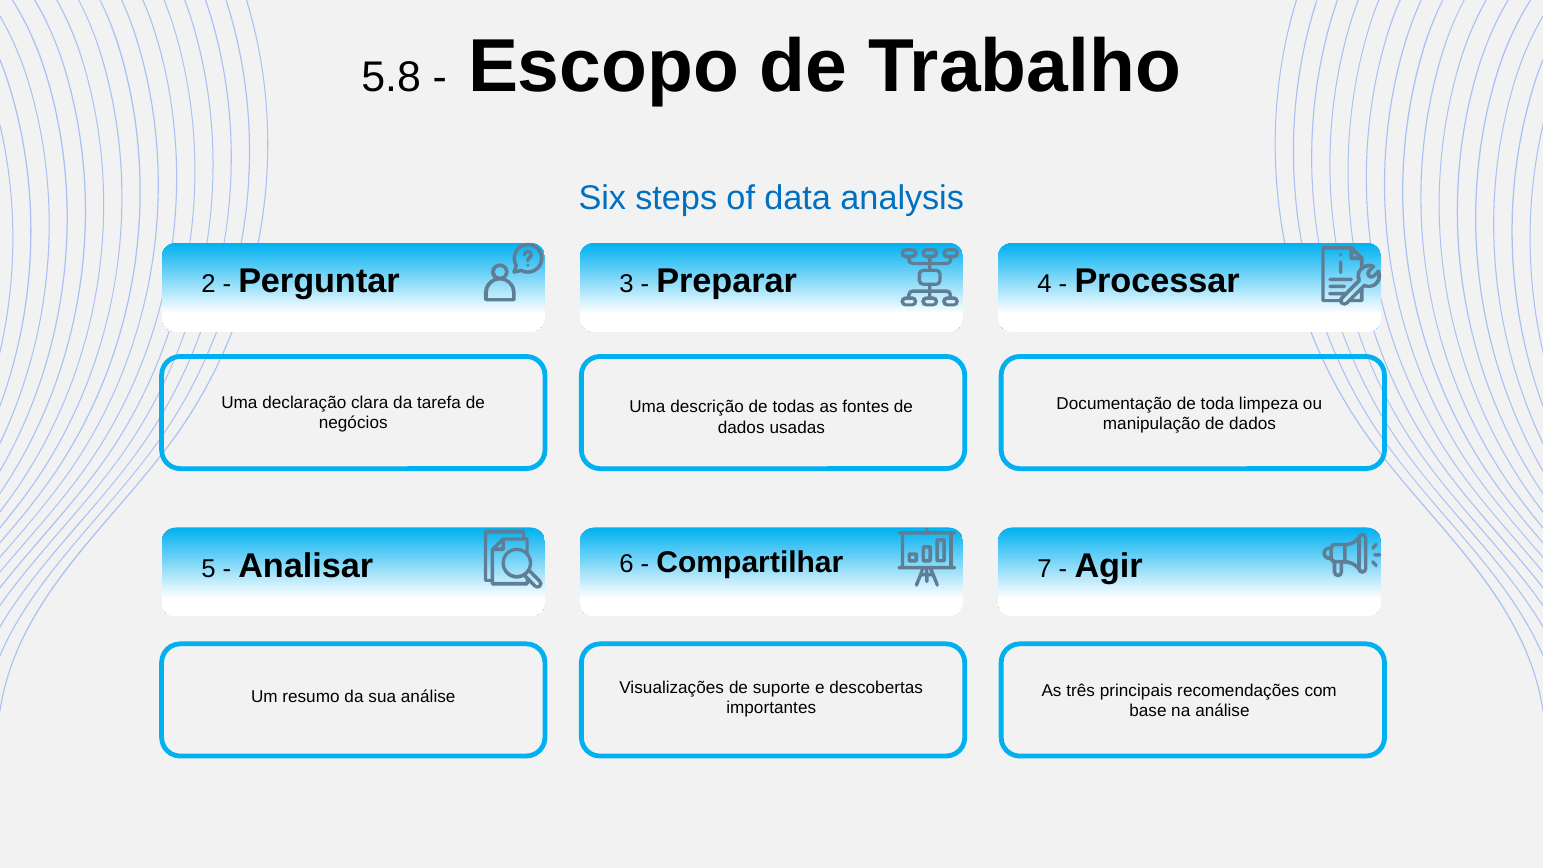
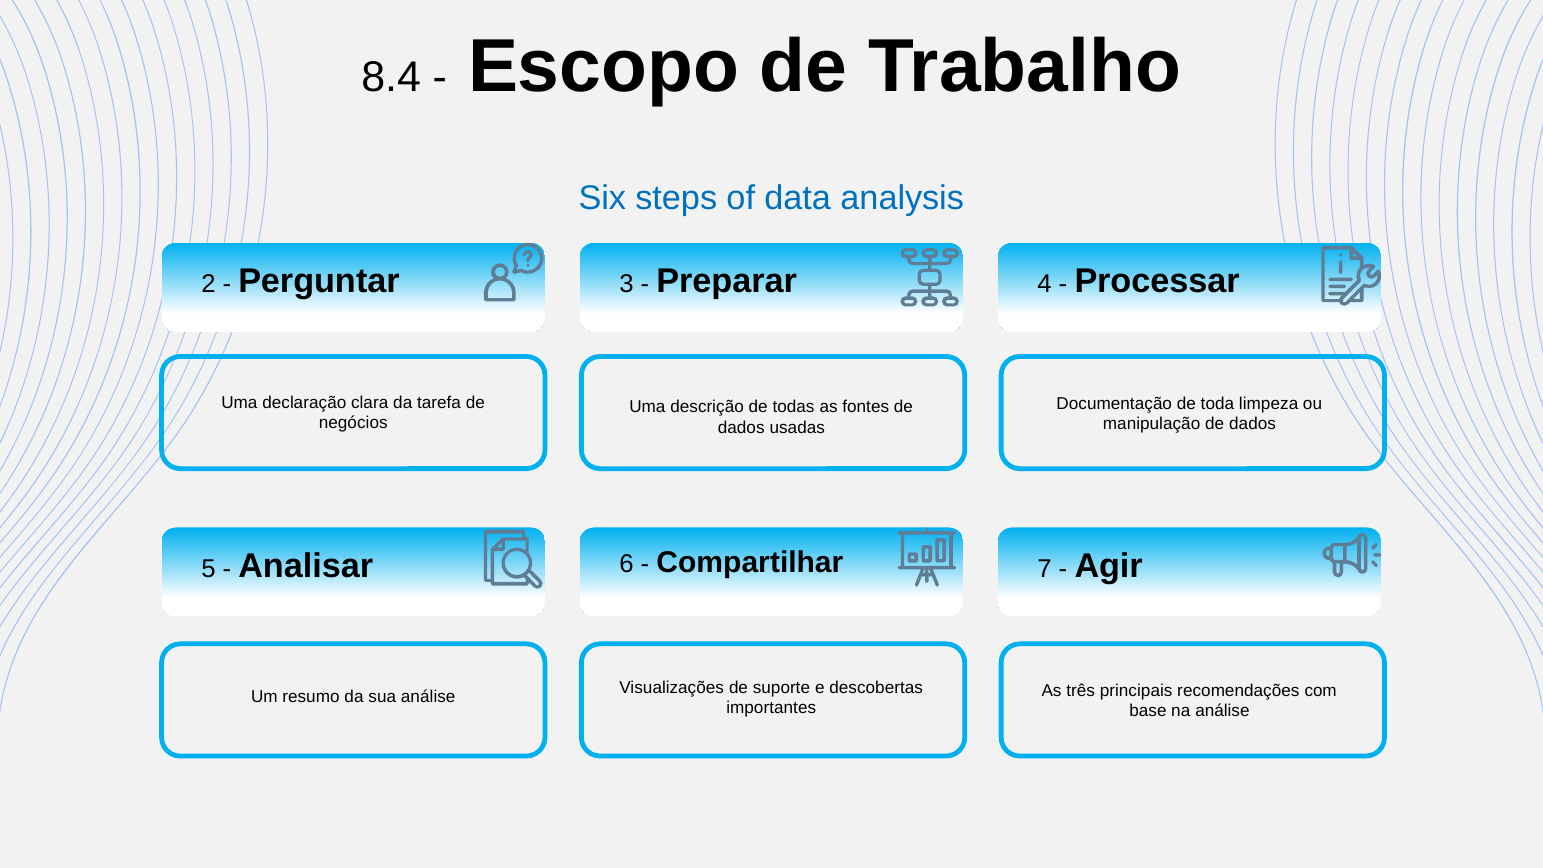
5.8: 5.8 -> 8.4
